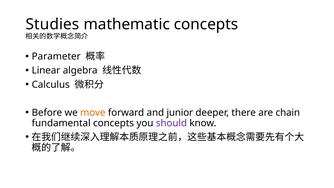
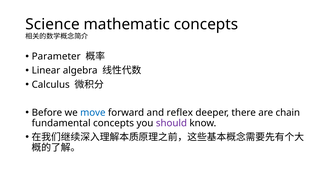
Studies: Studies -> Science
move colour: orange -> blue
junior: junior -> reflex
